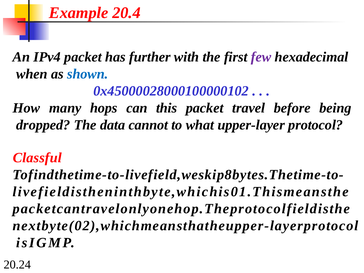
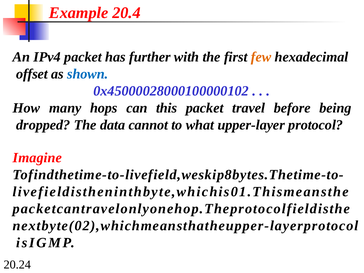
few colour: purple -> orange
when: when -> offset
Classful: Classful -> Imagine
